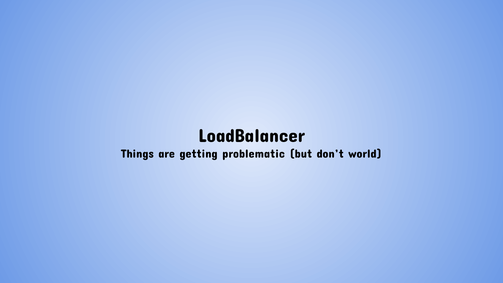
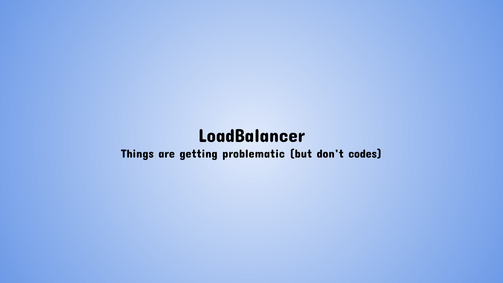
world: world -> codes
